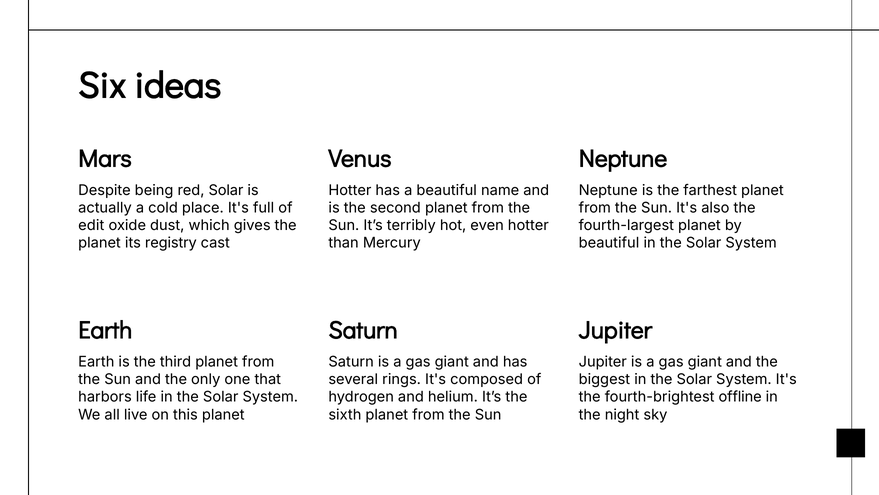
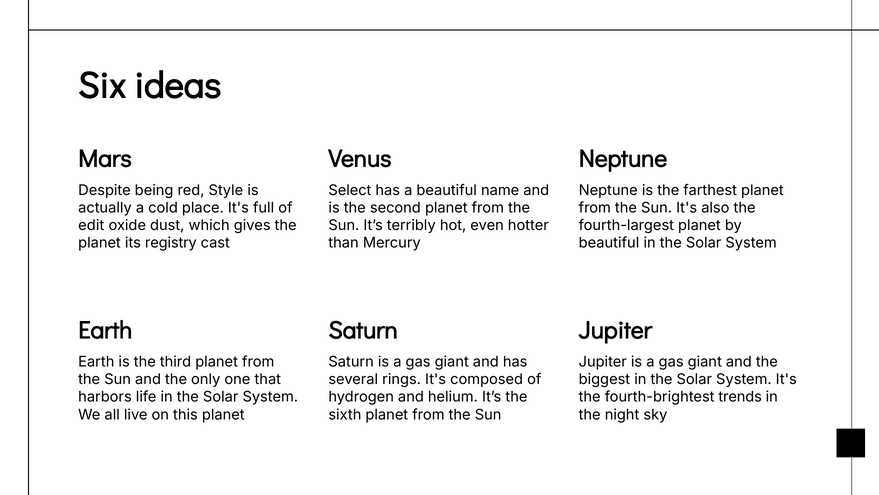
red Solar: Solar -> Style
Hotter at (350, 190): Hotter -> Select
offline: offline -> trends
